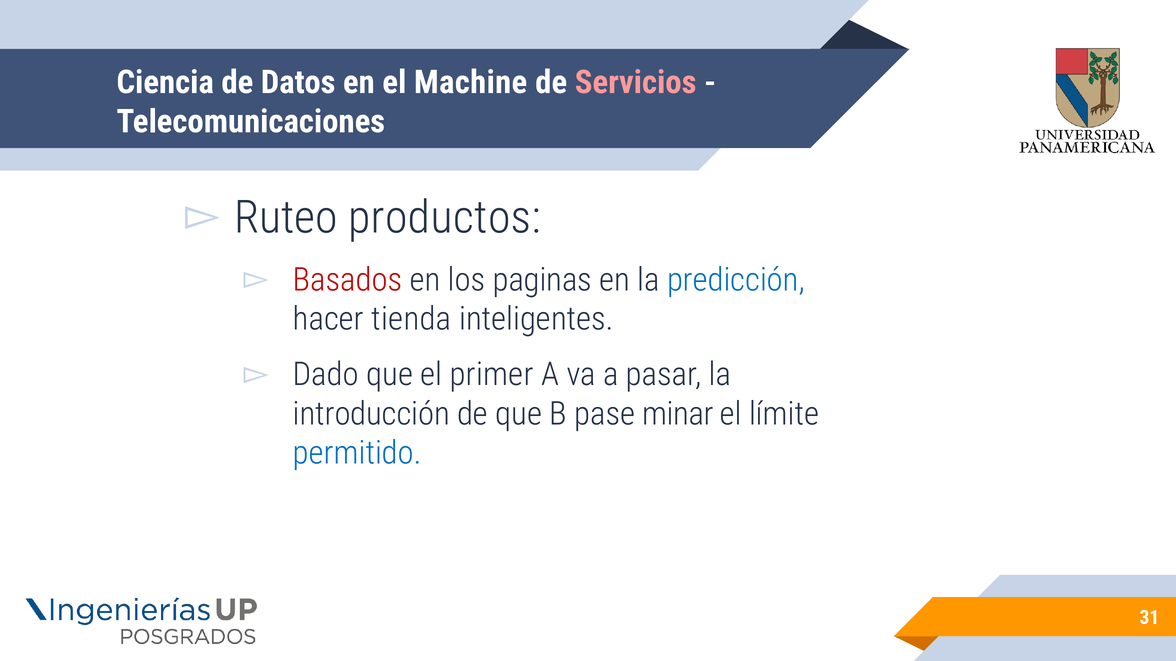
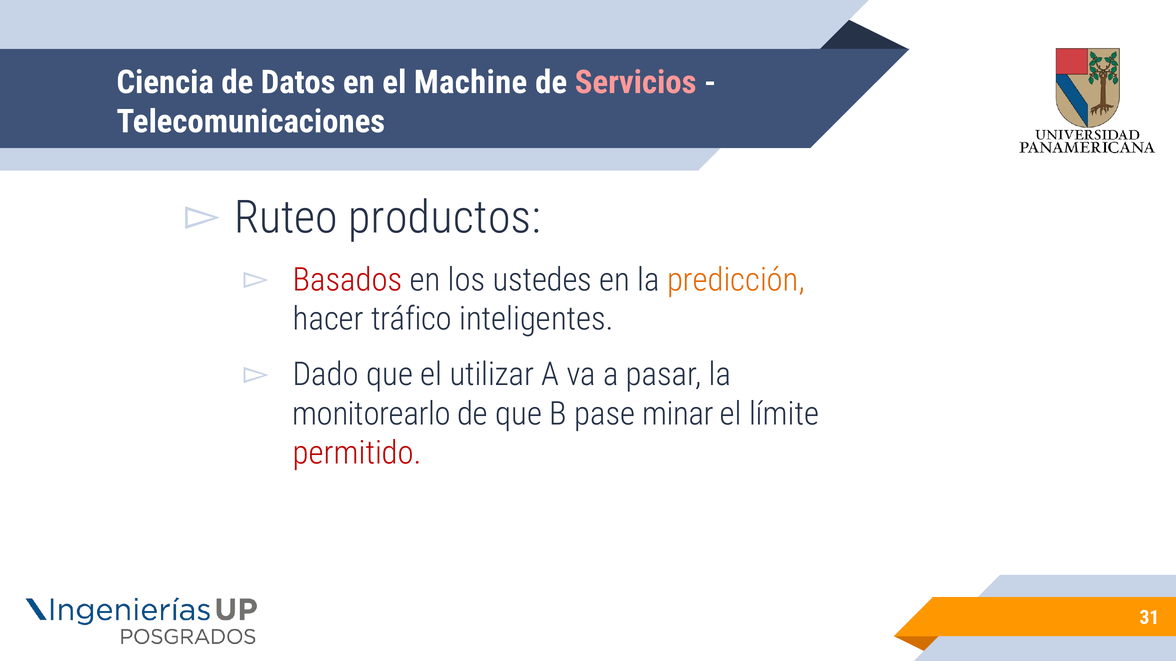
paginas: paginas -> ustedes
predicción colour: blue -> orange
tienda: tienda -> tráfico
primer: primer -> utilizar
introducción: introducción -> monitorearlo
permitido colour: blue -> red
